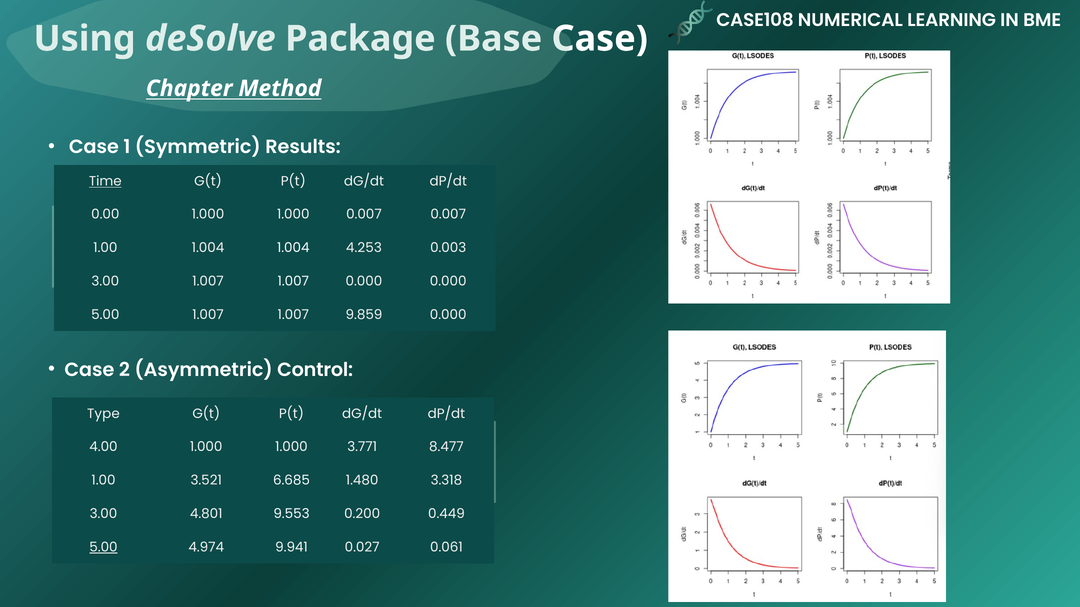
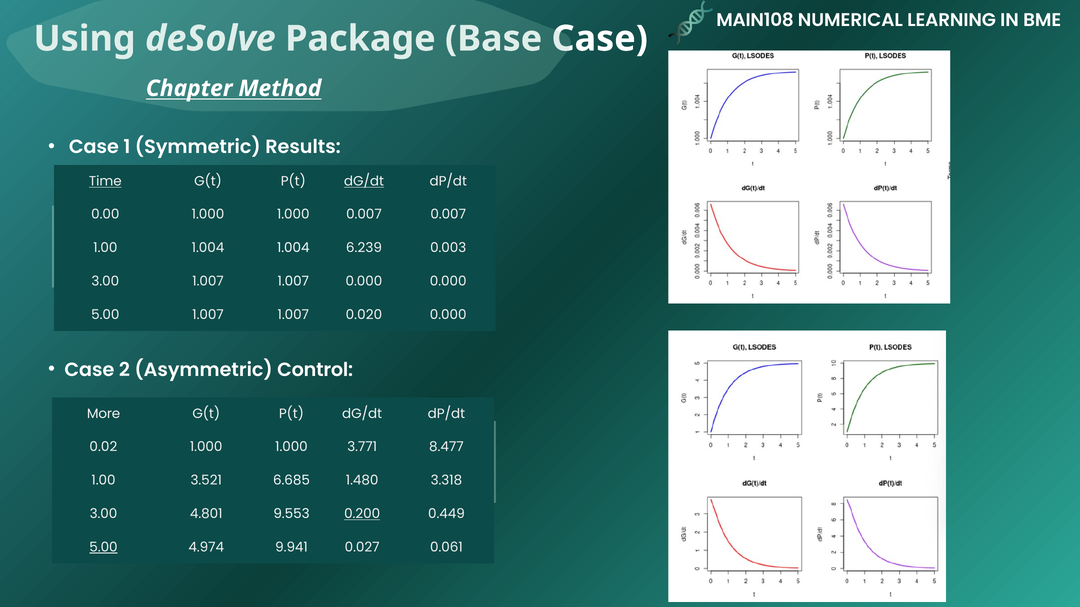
CASE108: CASE108 -> MAIN108
dG/dt at (364, 182) underline: none -> present
4.253: 4.253 -> 6.239
9.859: 9.859 -> 0.020
Type: Type -> More
4.00: 4.00 -> 0.02
0.200 underline: none -> present
